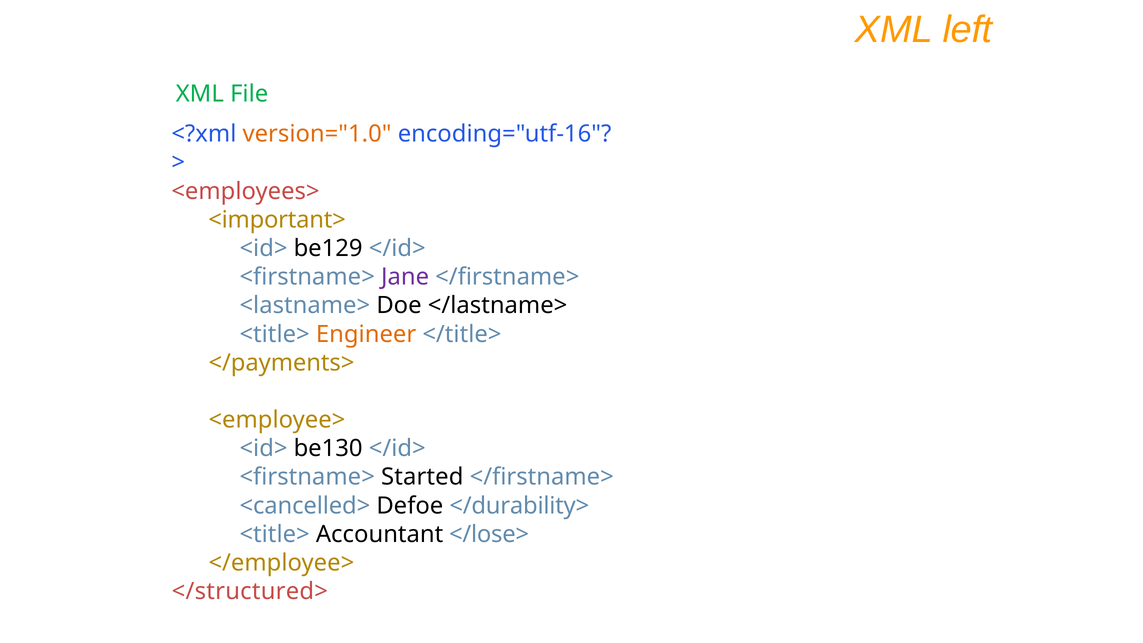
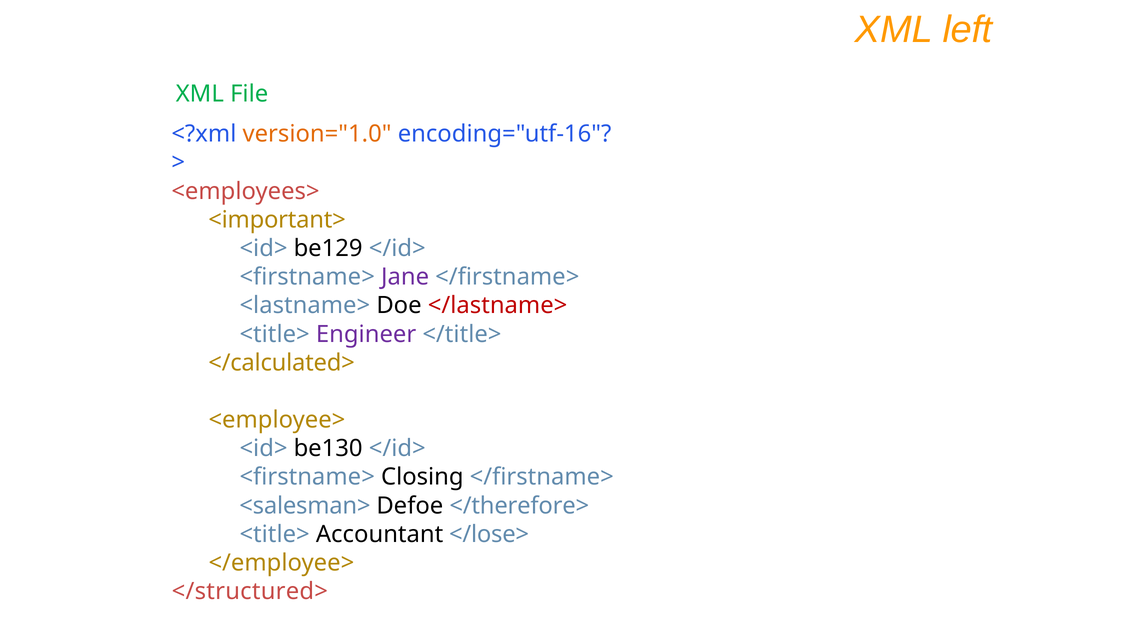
</lastname> colour: black -> red
Engineer colour: orange -> purple
</payments>: </payments> -> </calculated>
Started: Started -> Closing
<cancelled>: <cancelled> -> <salesman>
</durability>: </durability> -> </therefore>
